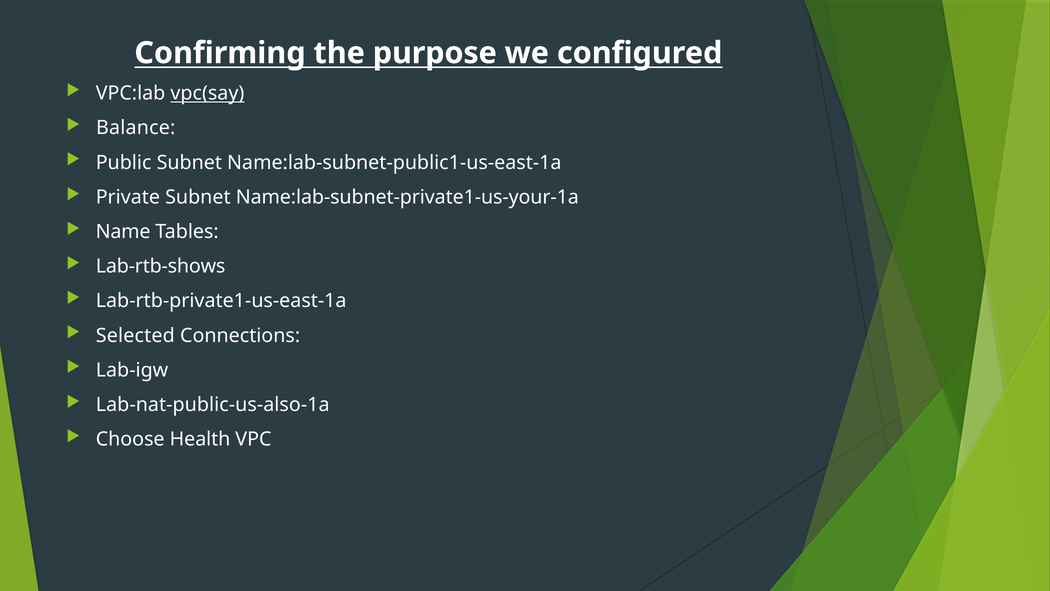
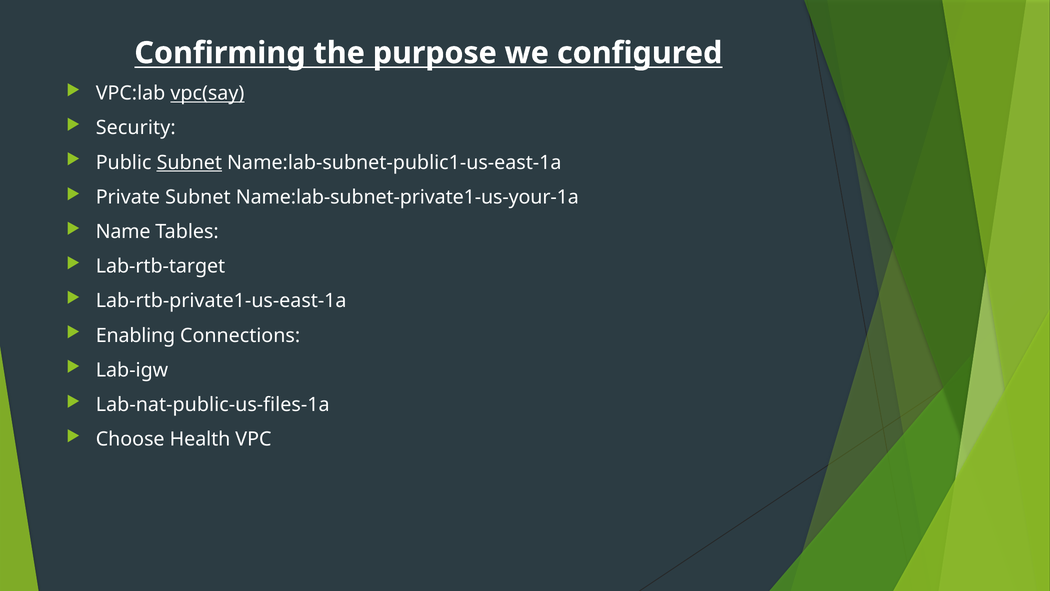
Balance: Balance -> Security
Subnet at (189, 162) underline: none -> present
Lab-rtb-shows: Lab-rtb-shows -> Lab-rtb-target
Selected: Selected -> Enabling
Lab-nat-public-us-also-1a: Lab-nat-public-us-also-1a -> Lab-nat-public-us-files-1a
